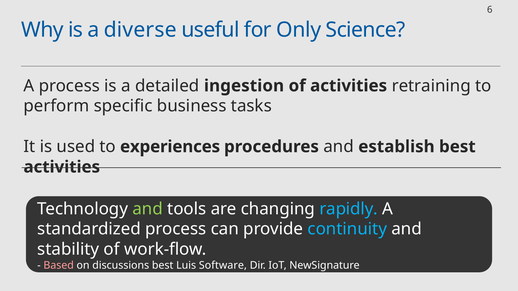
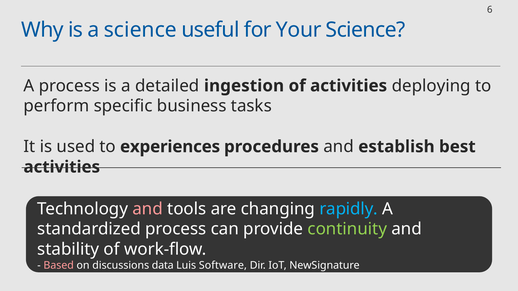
a diverse: diverse -> science
Only: Only -> Your
retraining: retraining -> deploying
and at (148, 209) colour: light green -> pink
continuity colour: light blue -> light green
discussions best: best -> data
